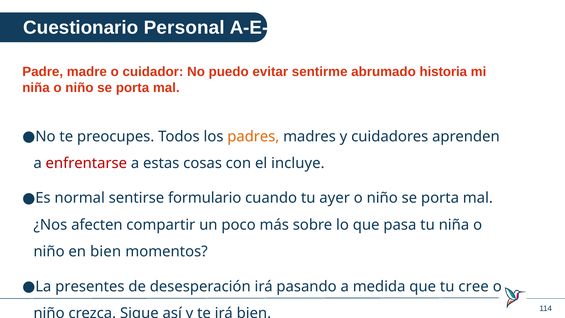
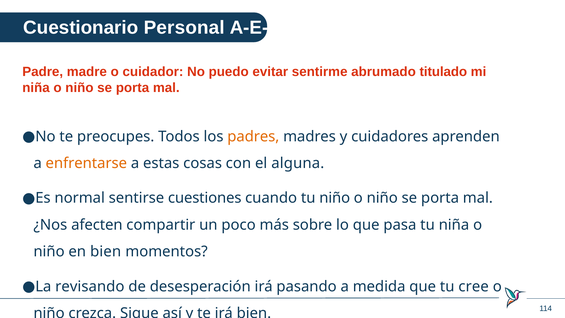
historia: historia -> titulado
enfrentarse colour: red -> orange
incluye: incluye -> alguna
formulario: formulario -> cuestiones
tu ayer: ayer -> niño
presentes: presentes -> revisando
